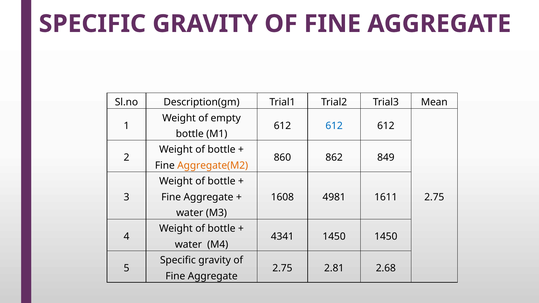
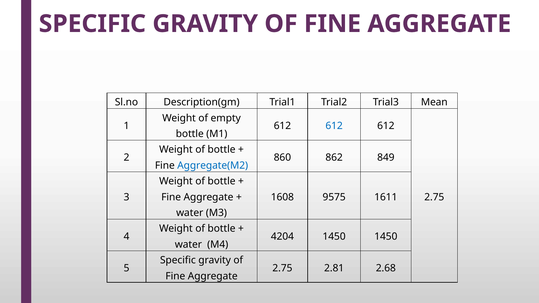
Aggregate(M2 colour: orange -> blue
4981: 4981 -> 9575
4341: 4341 -> 4204
